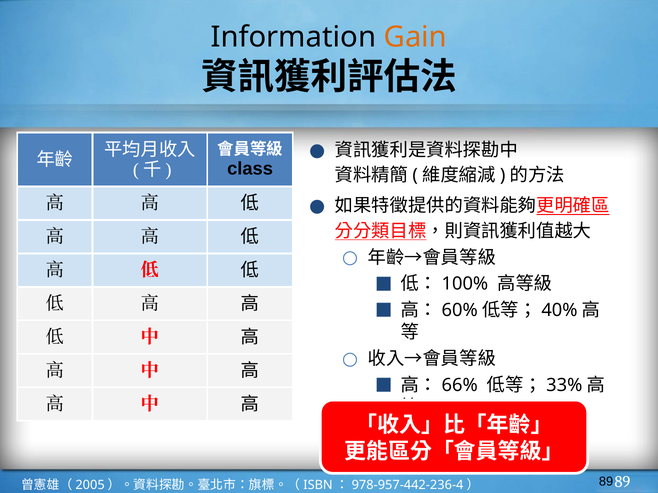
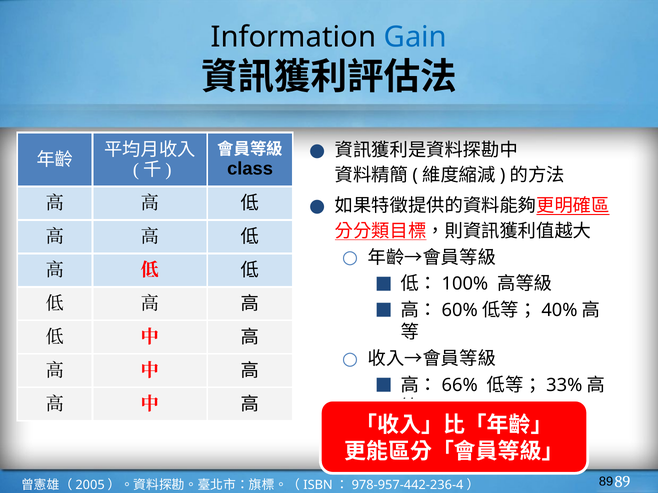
Gain colour: orange -> blue
